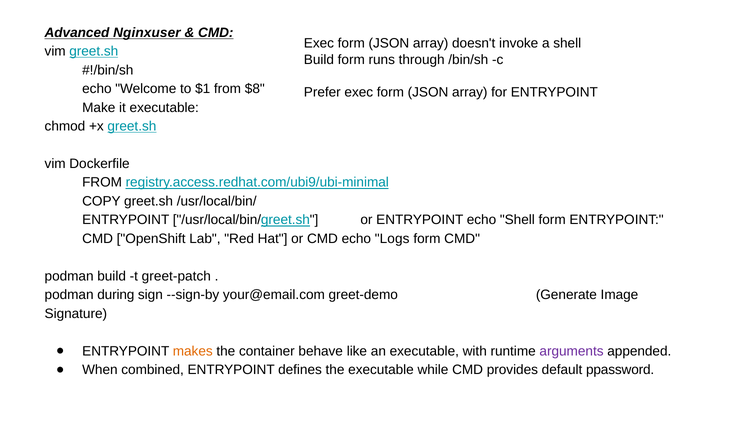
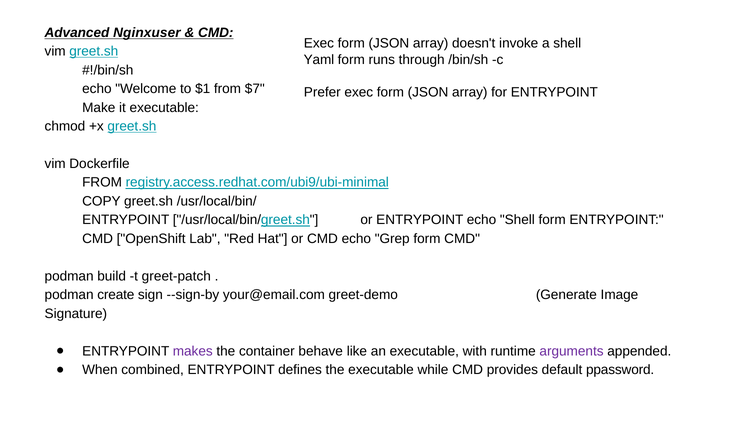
Build at (319, 60): Build -> Yaml
$8: $8 -> $7
Logs: Logs -> Grep
during: during -> create
makes colour: orange -> purple
